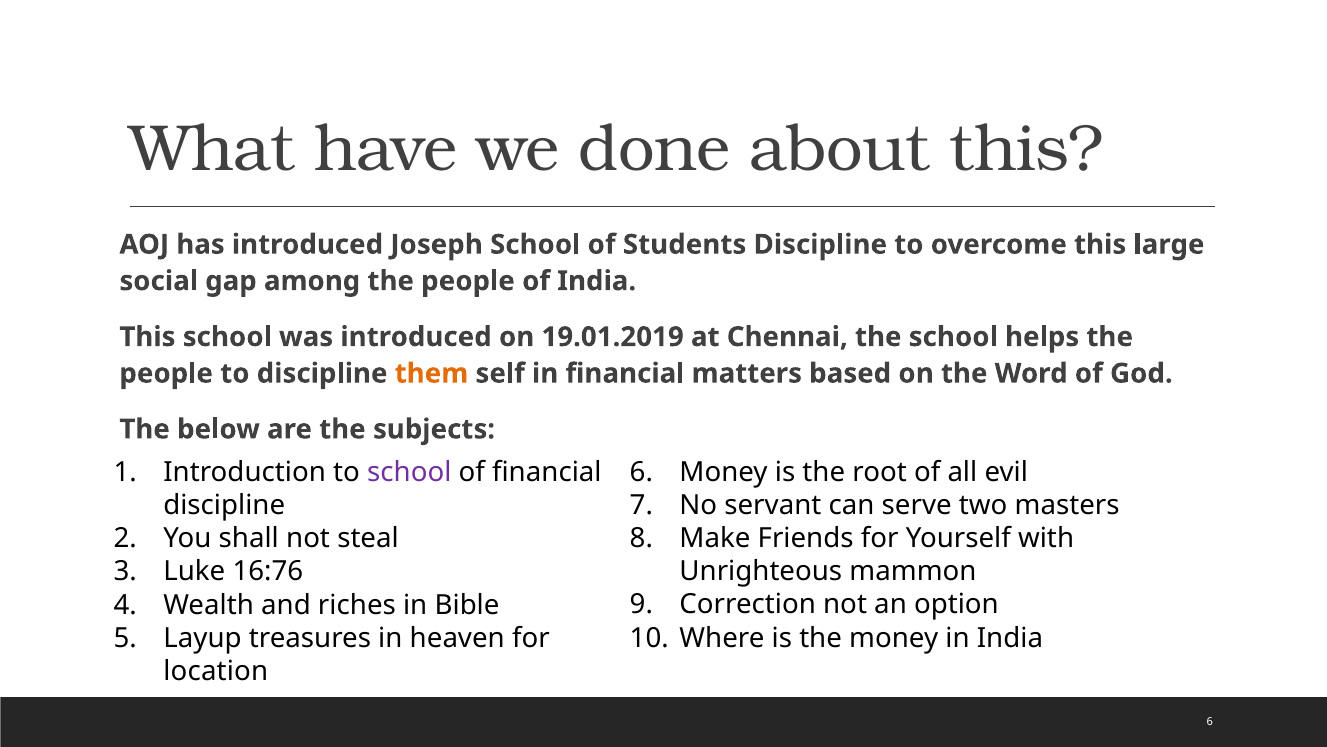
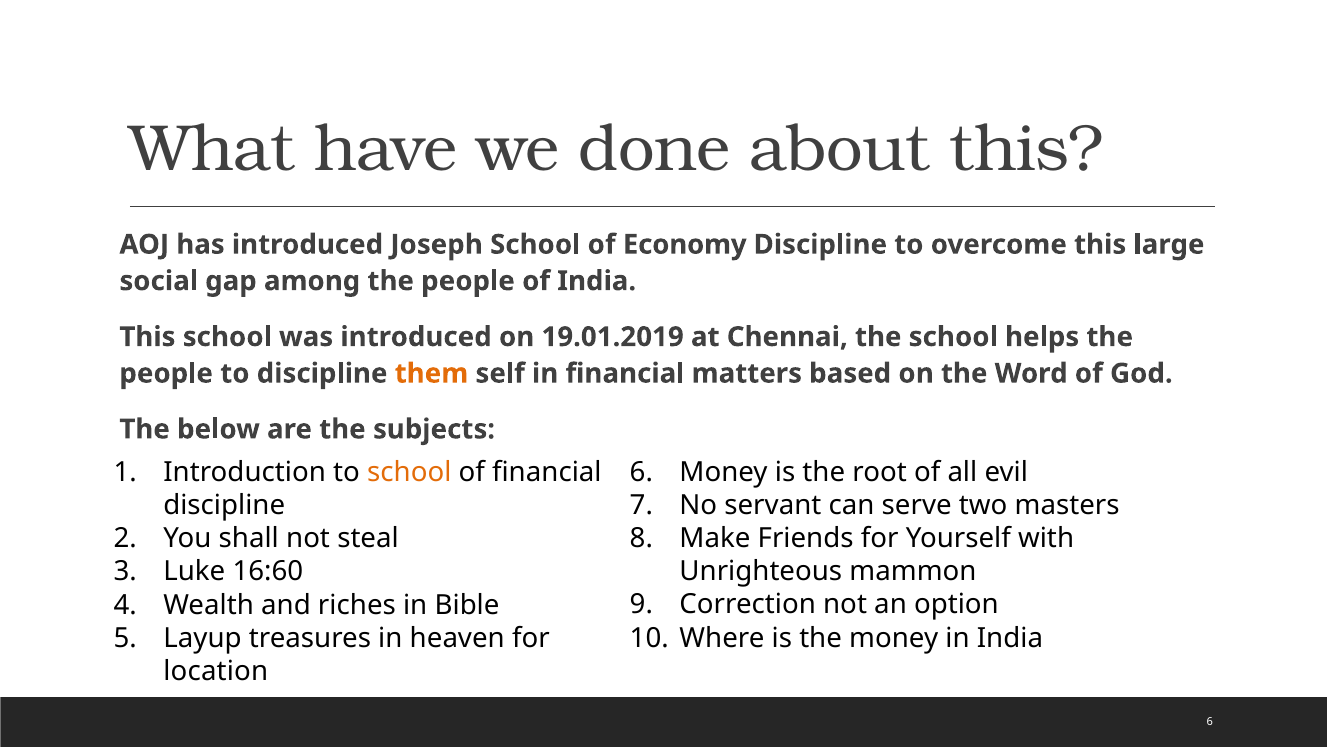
Students: Students -> Economy
school at (409, 472) colour: purple -> orange
16:76: 16:76 -> 16:60
